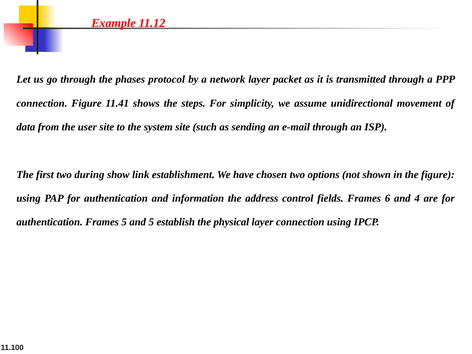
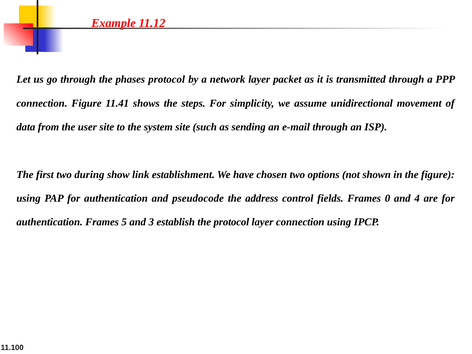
information: information -> pseudocode
6: 6 -> 0
and 5: 5 -> 3
the physical: physical -> protocol
